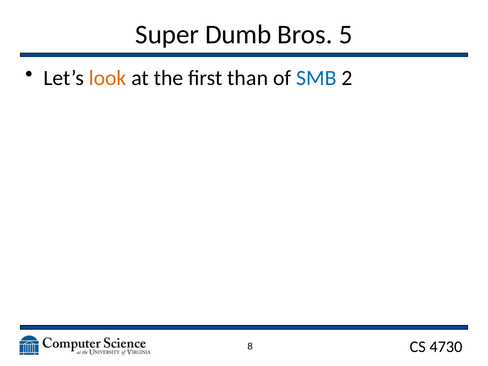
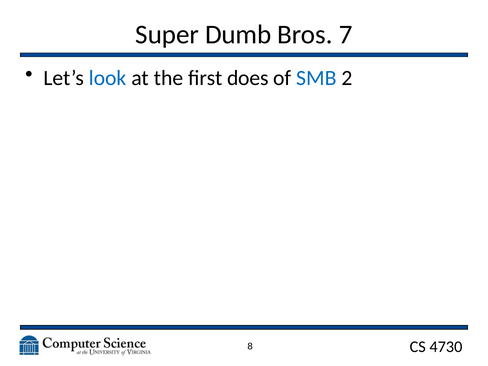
5: 5 -> 7
look colour: orange -> blue
than: than -> does
